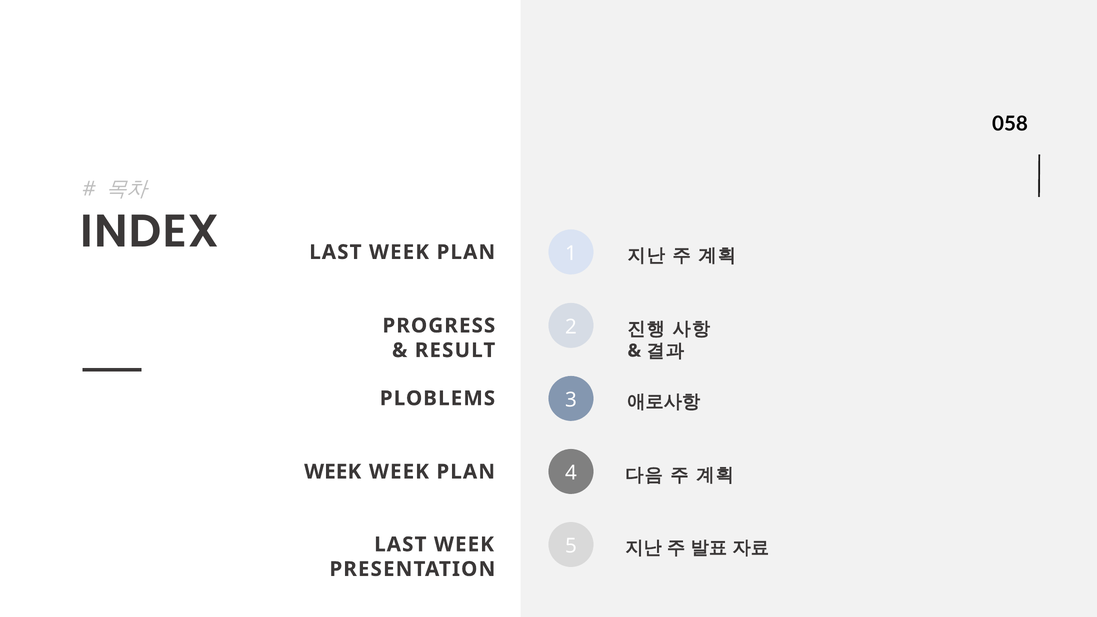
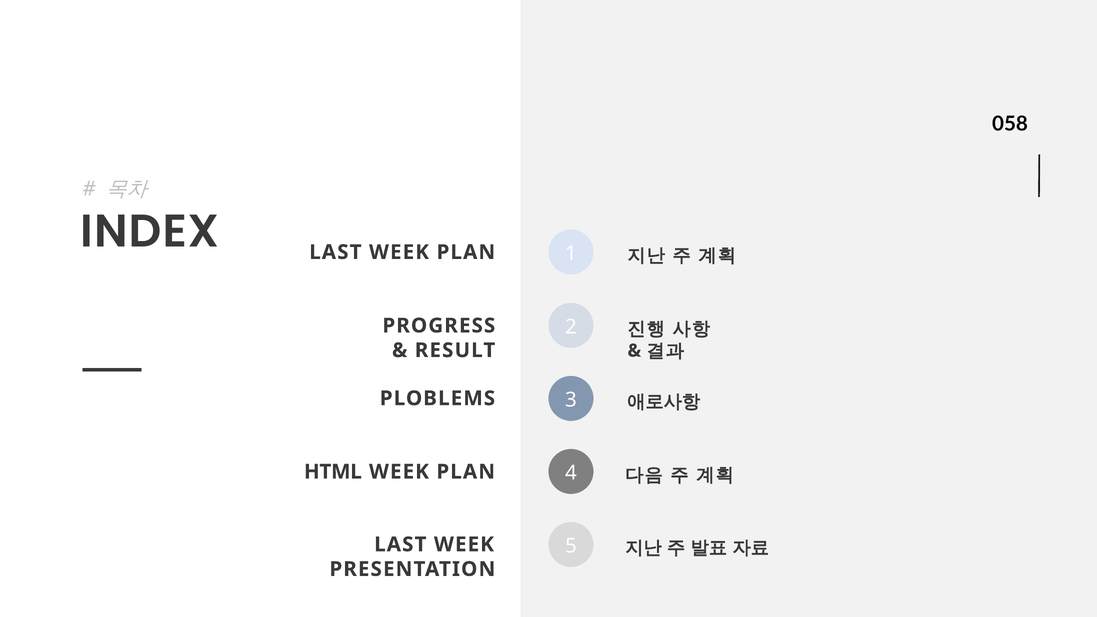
WEEK at (333, 472): WEEK -> HTML
